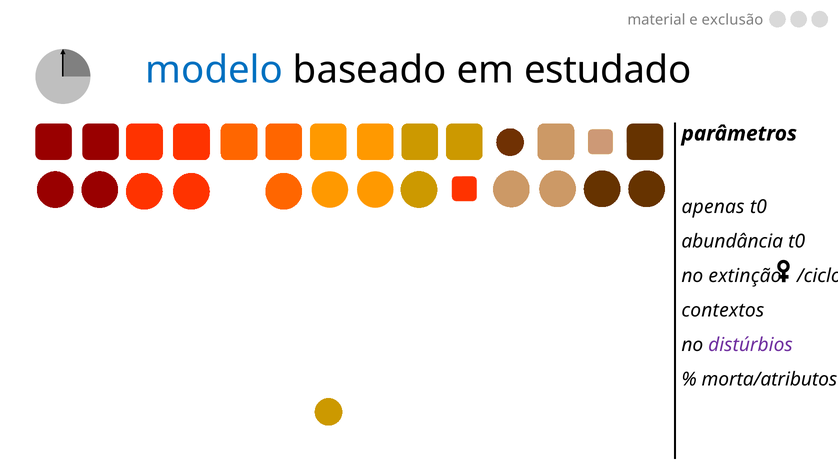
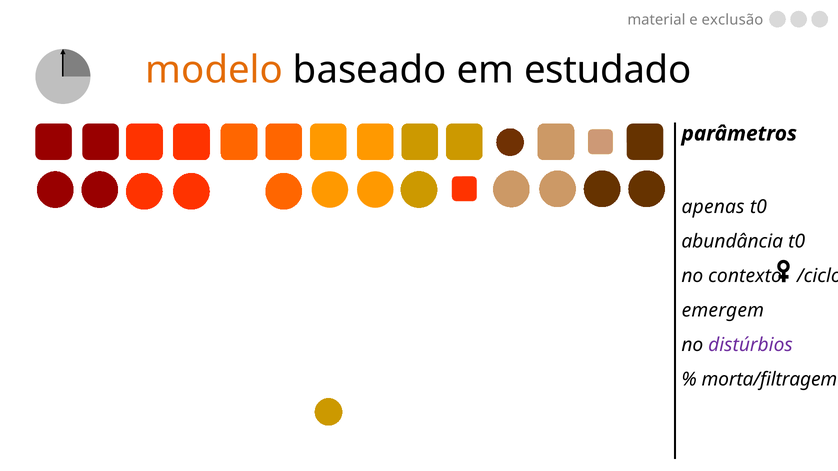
modelo colour: blue -> orange
extinção: extinção -> contexto
contextos: contextos -> emergem
morta/atributos: morta/atributos -> morta/filtragem
